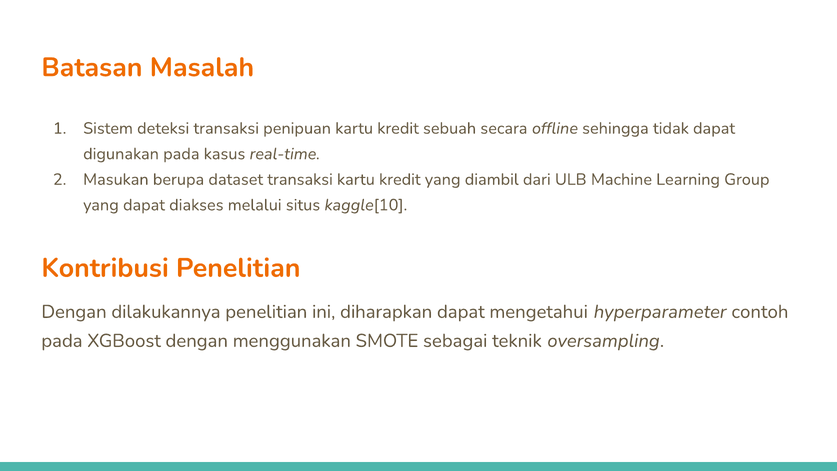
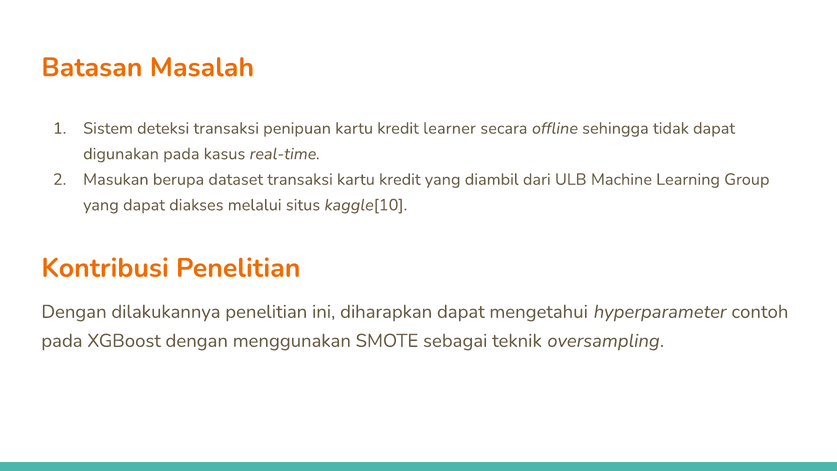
sebuah: sebuah -> learner
